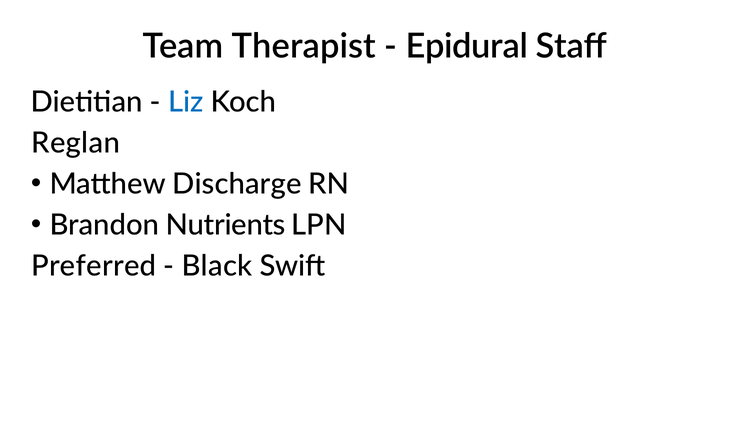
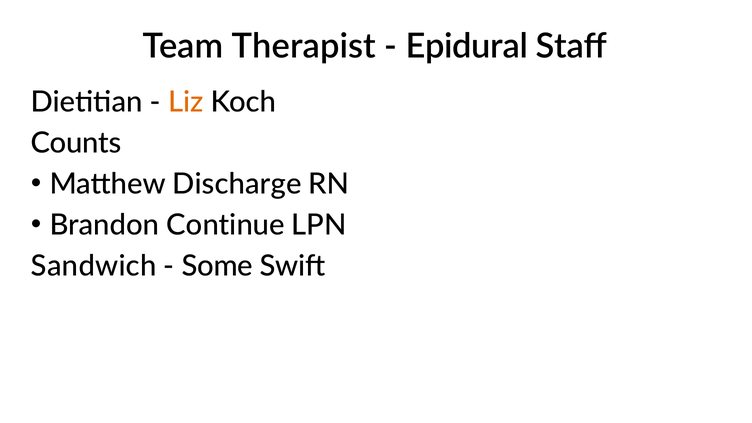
Liz colour: blue -> orange
Reglan: Reglan -> Counts
Nutrients: Nutrients -> Continue
Preferred: Preferred -> Sandwich
Black: Black -> Some
